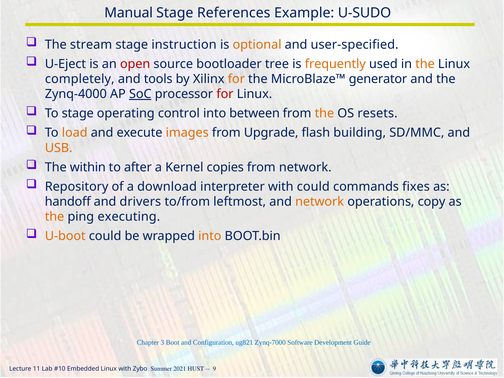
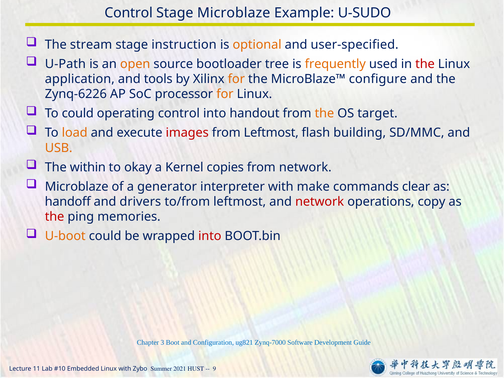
Manual at (129, 13): Manual -> Control
Stage References: References -> Microblaze
U-Eject: U-Eject -> U-Path
open colour: red -> orange
the at (425, 64) colour: orange -> red
completely: completely -> application
generator: generator -> configure
Zynq-4000: Zynq-4000 -> Zynq-6226
SoC underline: present -> none
for at (225, 94) colour: red -> orange
To stage: stage -> could
between: between -> handout
resets: resets -> target
images colour: orange -> red
from Upgrade: Upgrade -> Leftmost
after: after -> okay
Repository at (77, 187): Repository -> Microblaze
download: download -> generator
with could: could -> make
fixes: fixes -> clear
network at (320, 202) colour: orange -> red
the at (55, 217) colour: orange -> red
executing: executing -> memories
into at (210, 236) colour: orange -> red
